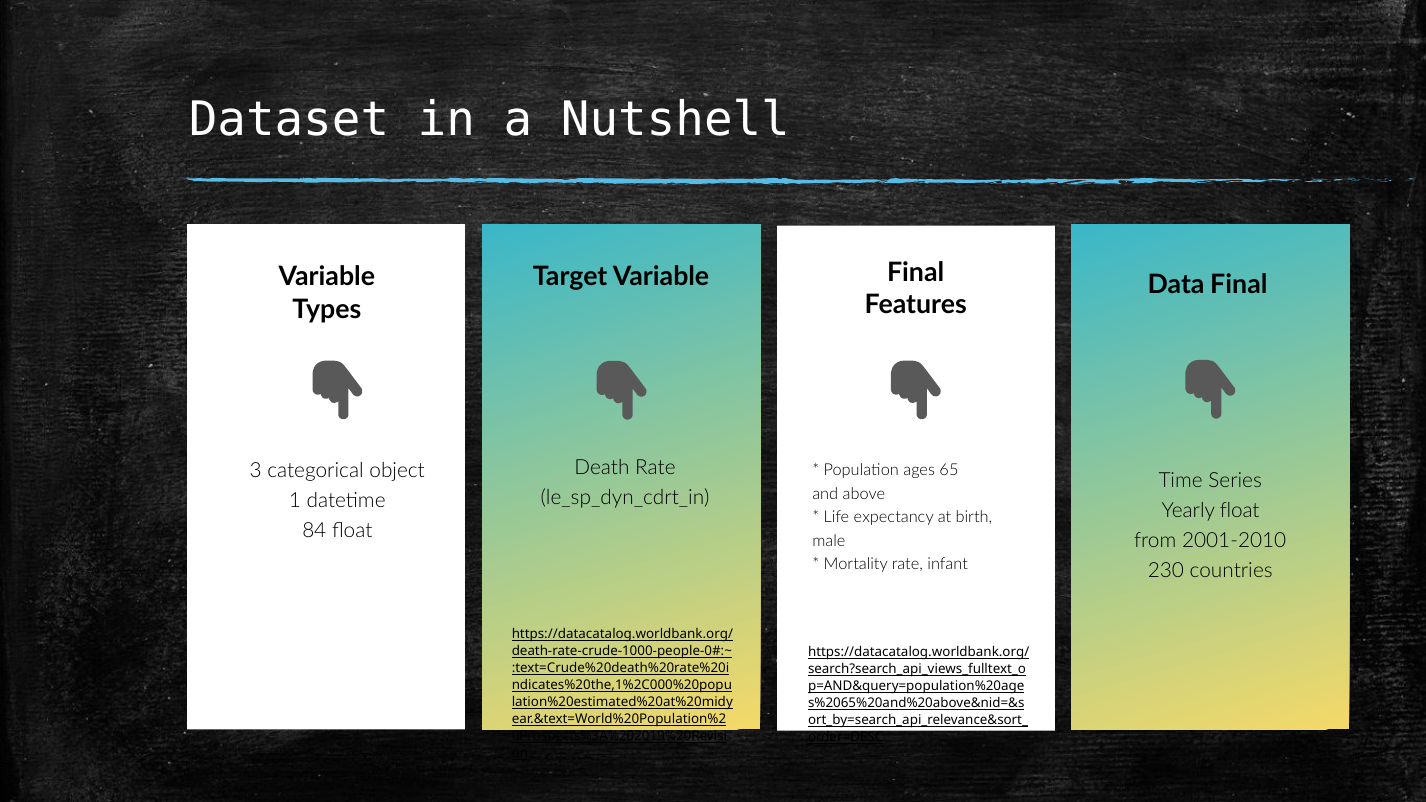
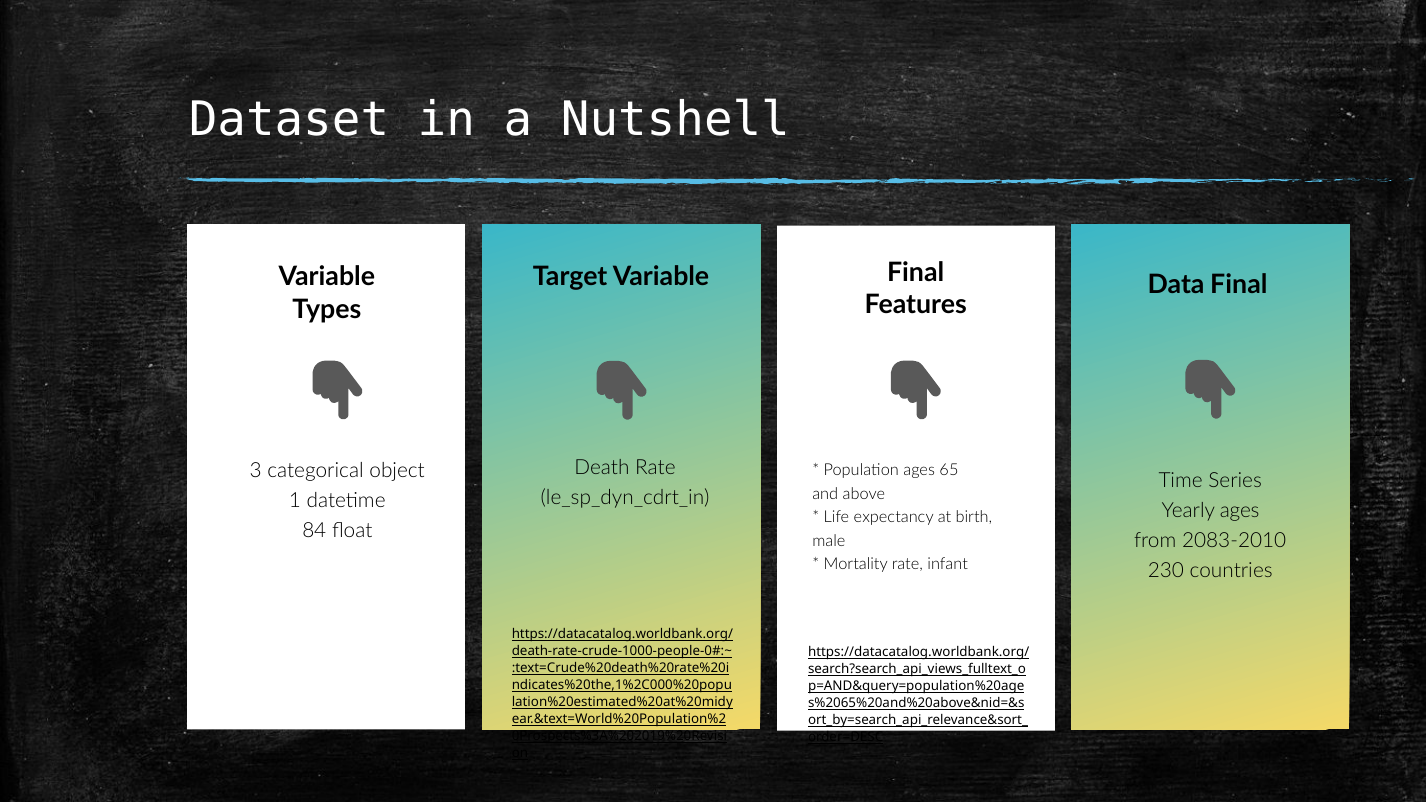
Yearly float: float -> ages
2001-2010: 2001-2010 -> 2083-2010
